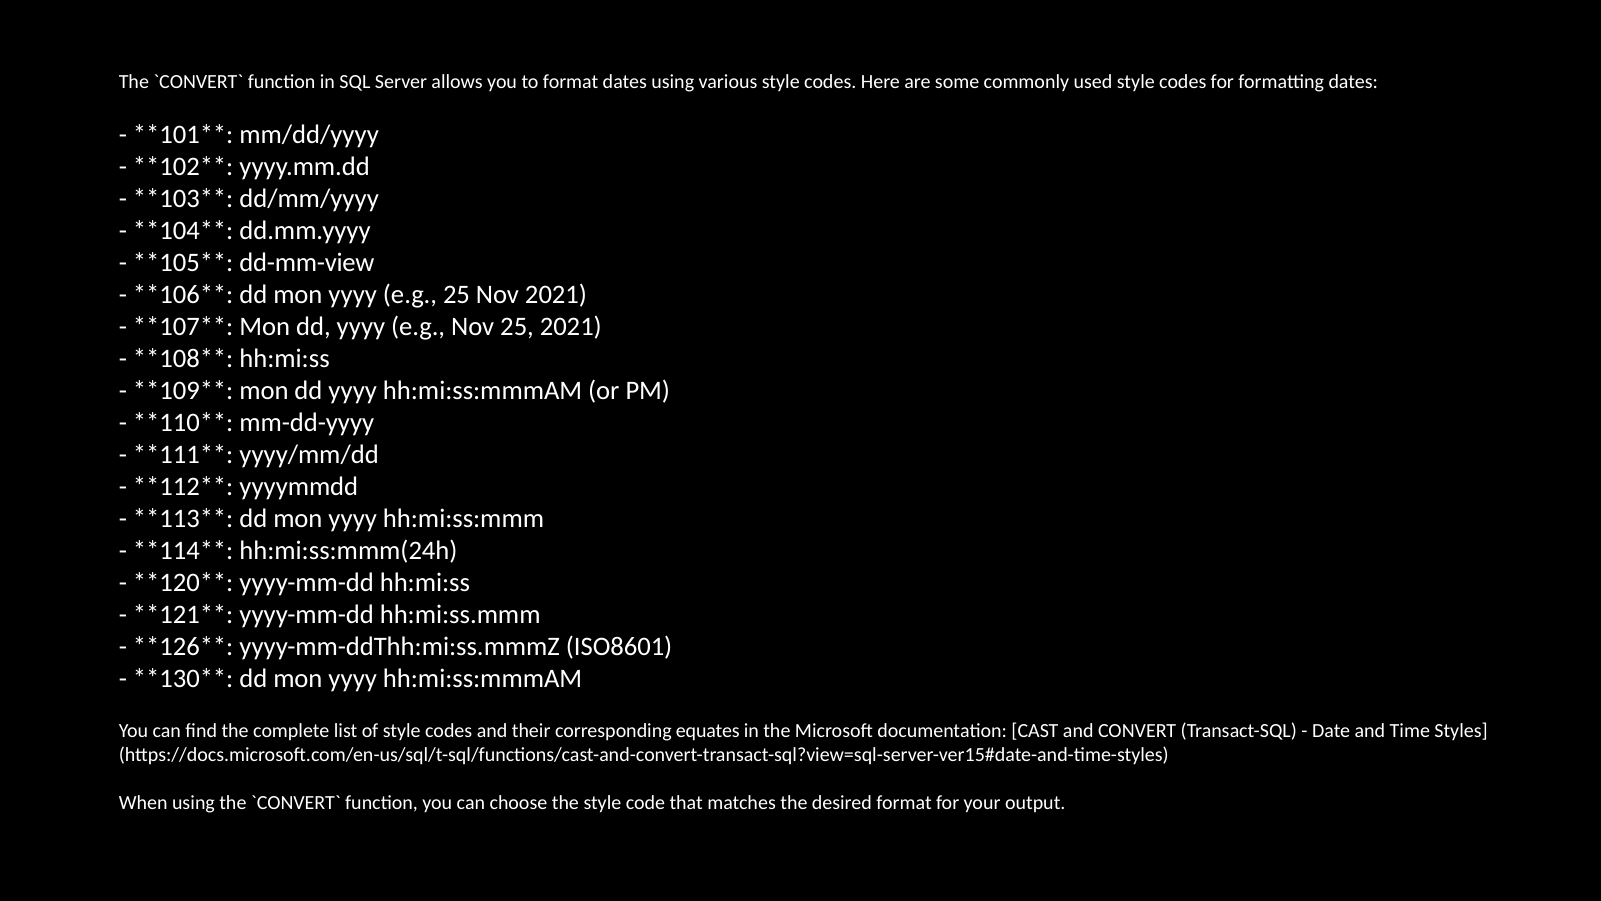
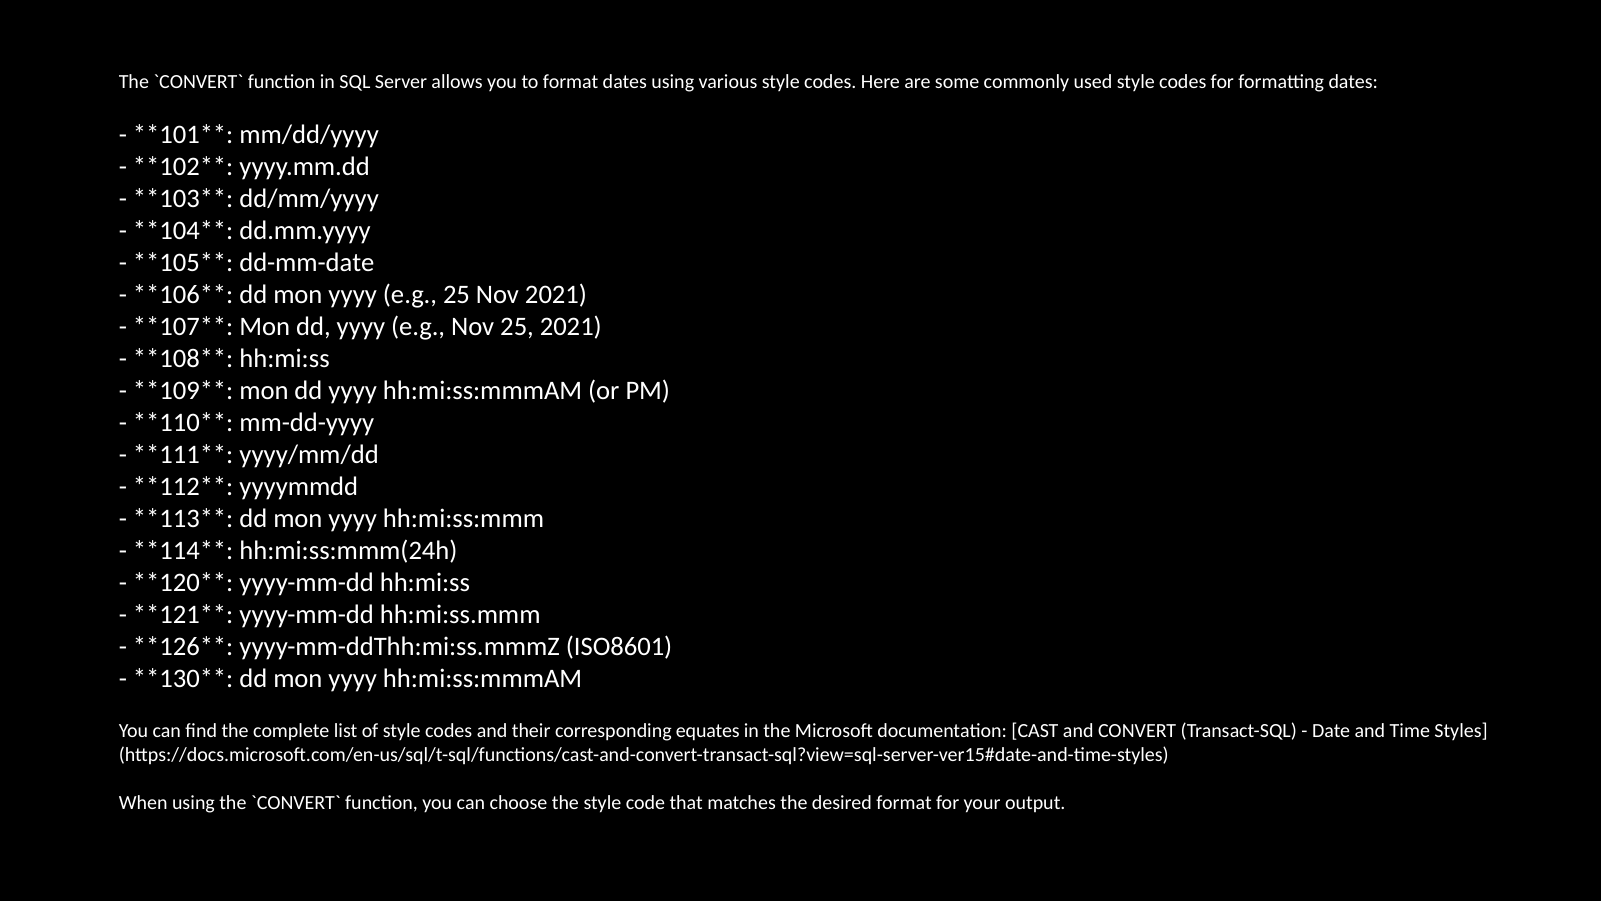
dd-mm-view: dd-mm-view -> dd-mm-date
